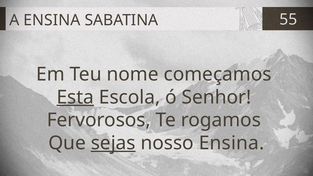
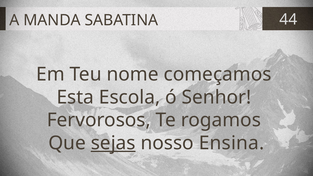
A ENSINA: ENSINA -> MANDA
55: 55 -> 44
Esta underline: present -> none
